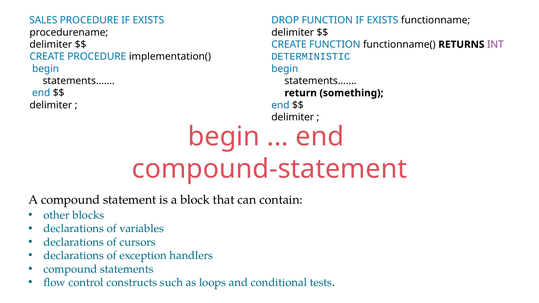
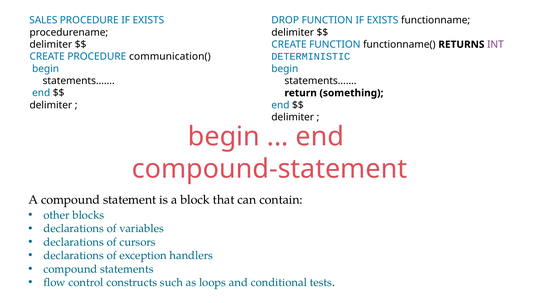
implementation(: implementation( -> communication(
